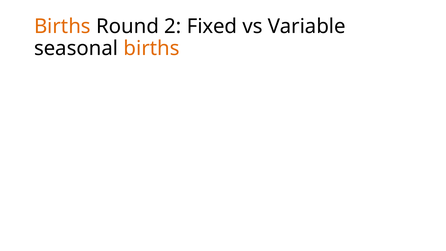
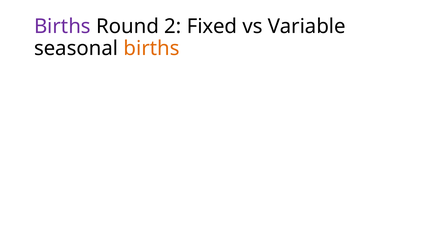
Births at (62, 26) colour: orange -> purple
